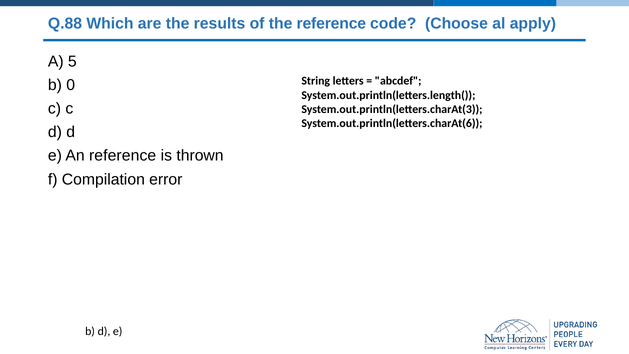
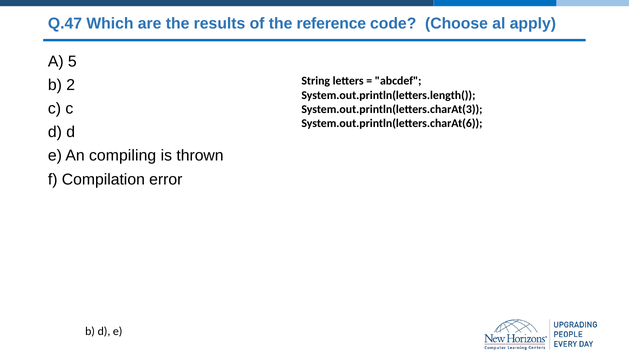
Q.88: Q.88 -> Q.47
0: 0 -> 2
An reference: reference -> compiling
